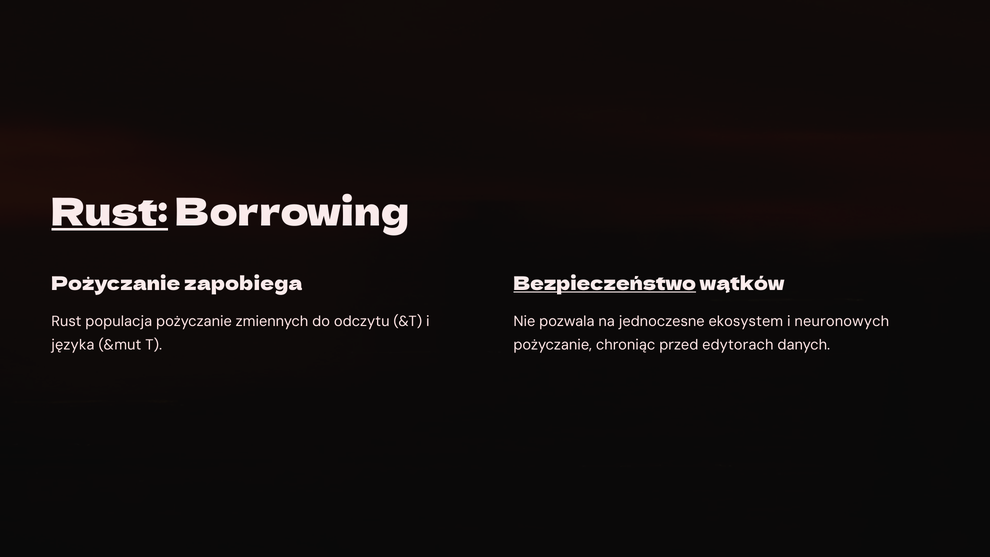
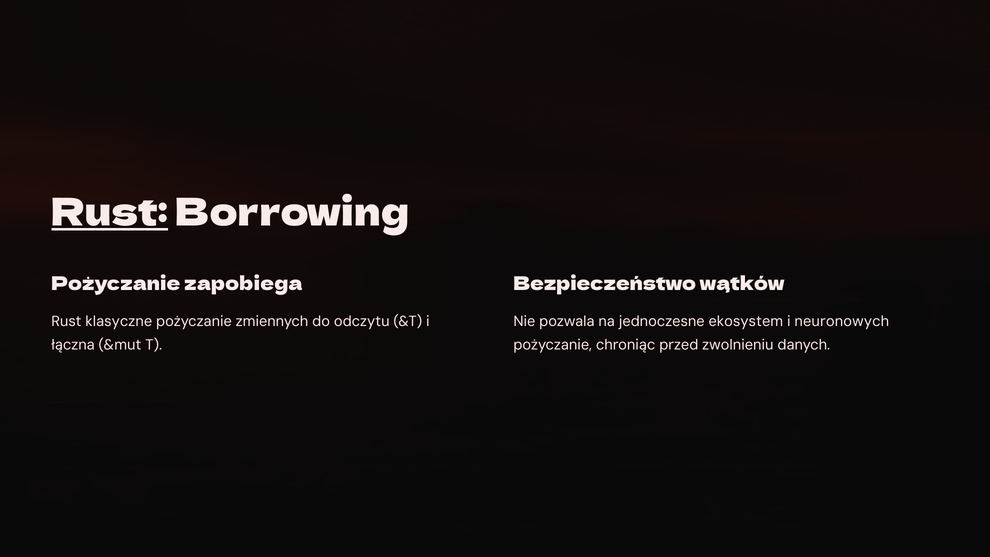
Bezpieczeństwo underline: present -> none
populacja: populacja -> klasyczne
języka: języka -> łączna
edytorach: edytorach -> zwolnieniu
